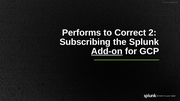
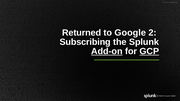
Performs: Performs -> Returned
Correct: Correct -> Google
GCP underline: none -> present
